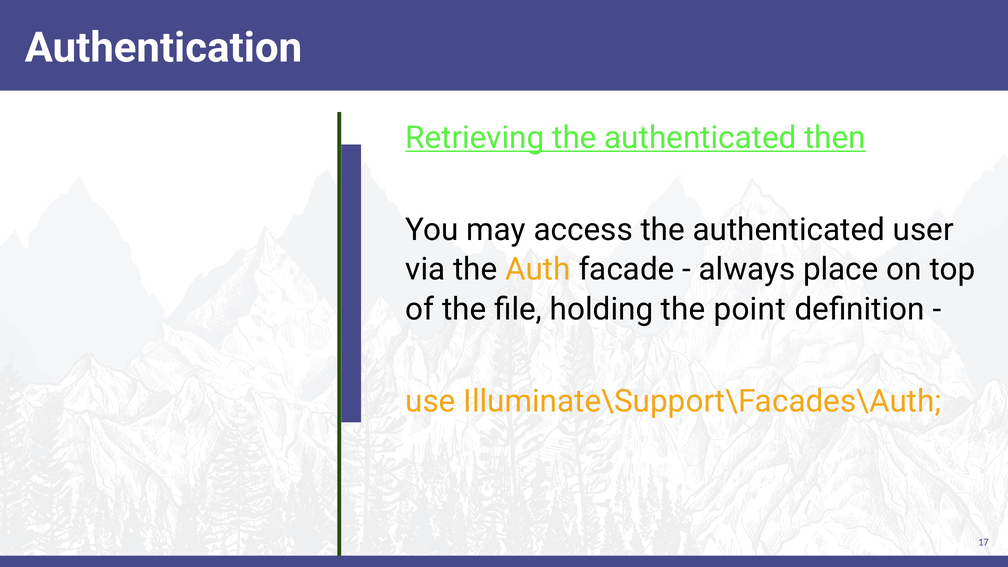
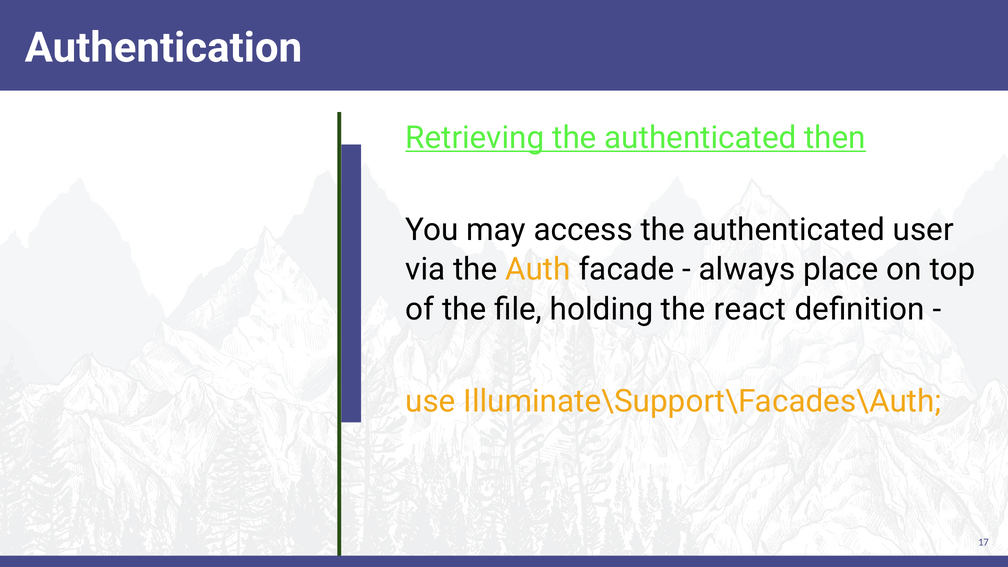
point: point -> react
